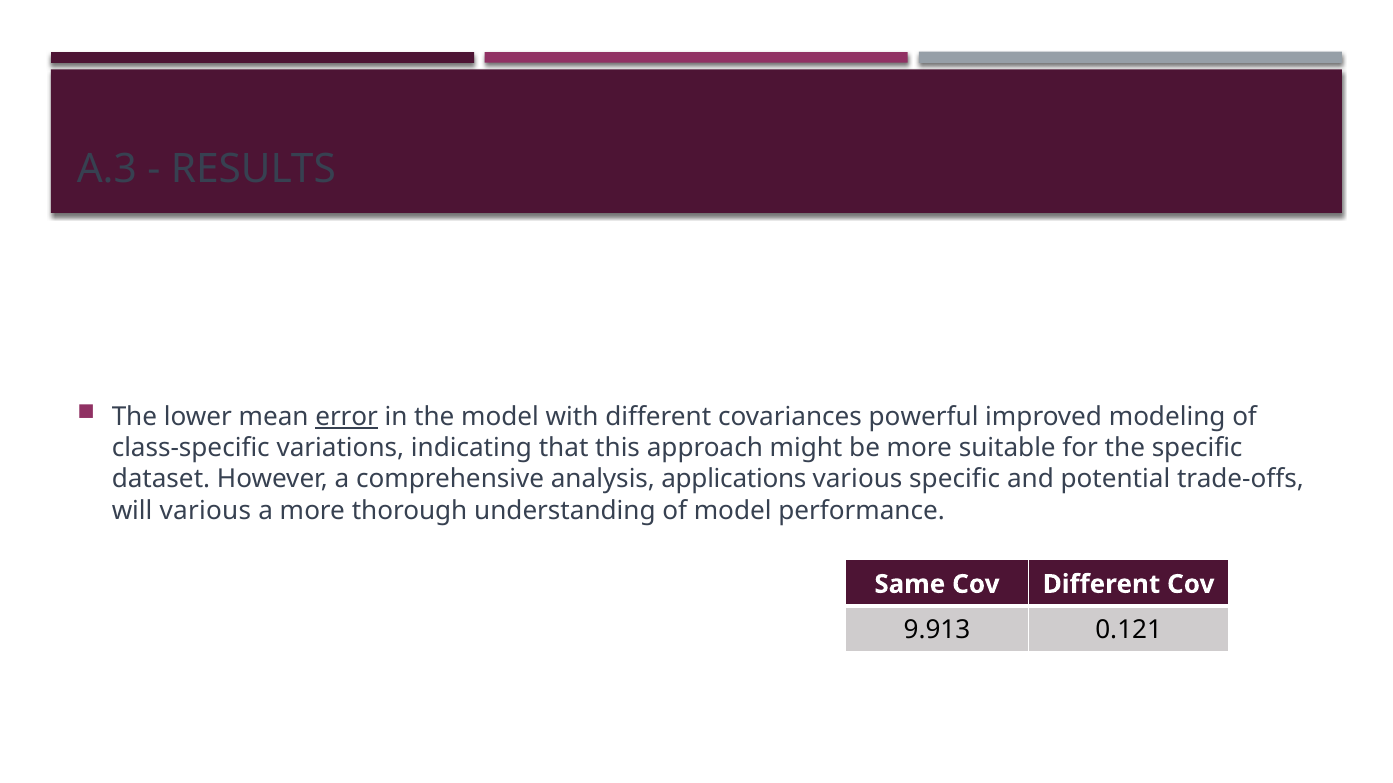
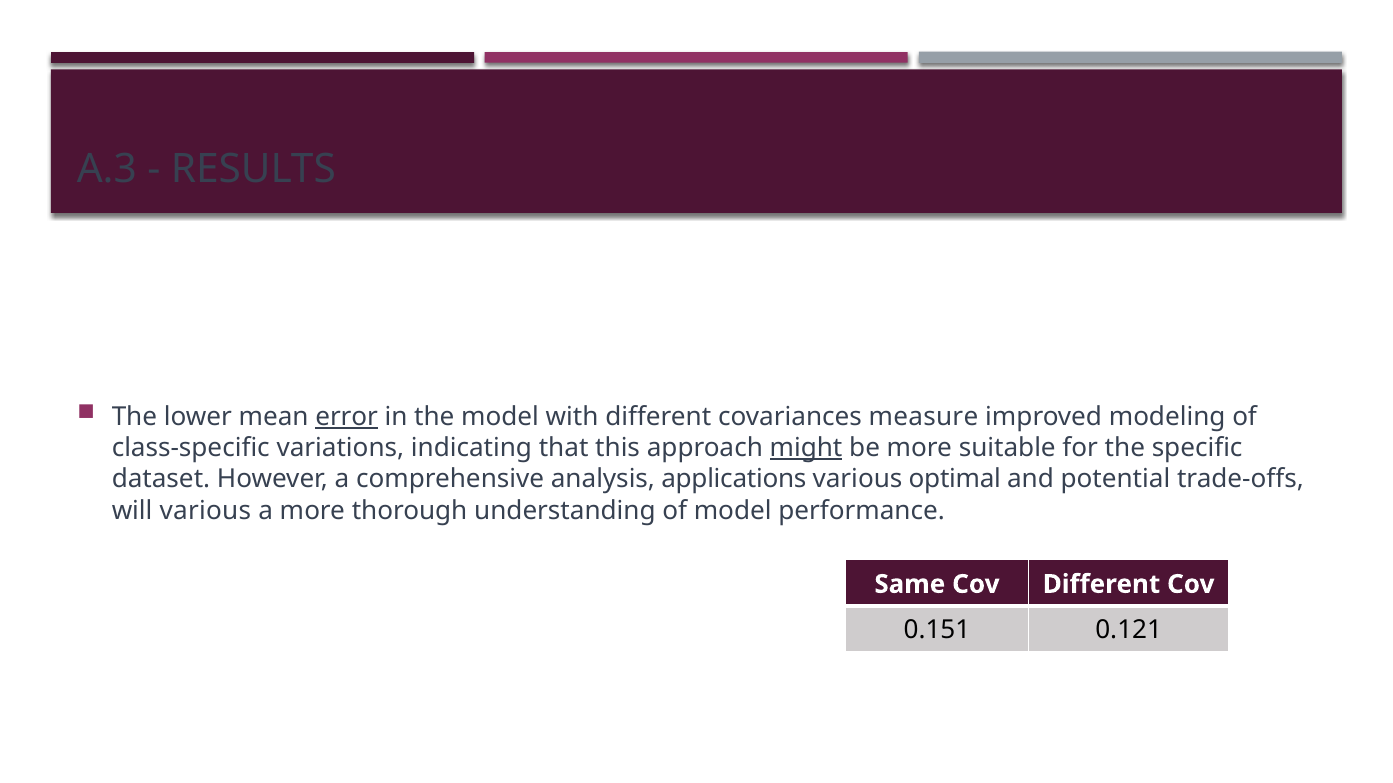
powerful: powerful -> measure
might underline: none -> present
various specific: specific -> optimal
9.913: 9.913 -> 0.151
